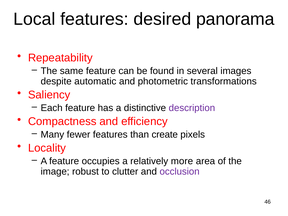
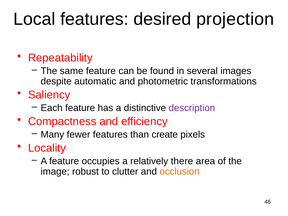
panorama: panorama -> projection
more: more -> there
occlusion colour: purple -> orange
